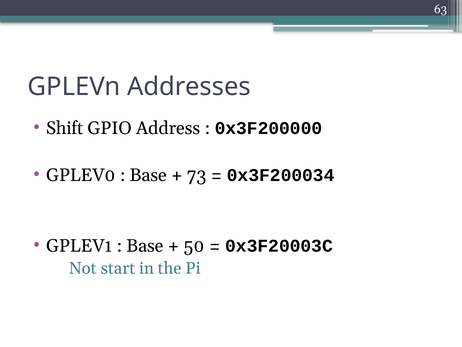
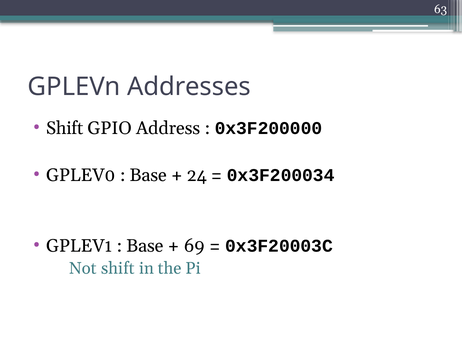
73: 73 -> 24
50: 50 -> 69
Not start: start -> shift
